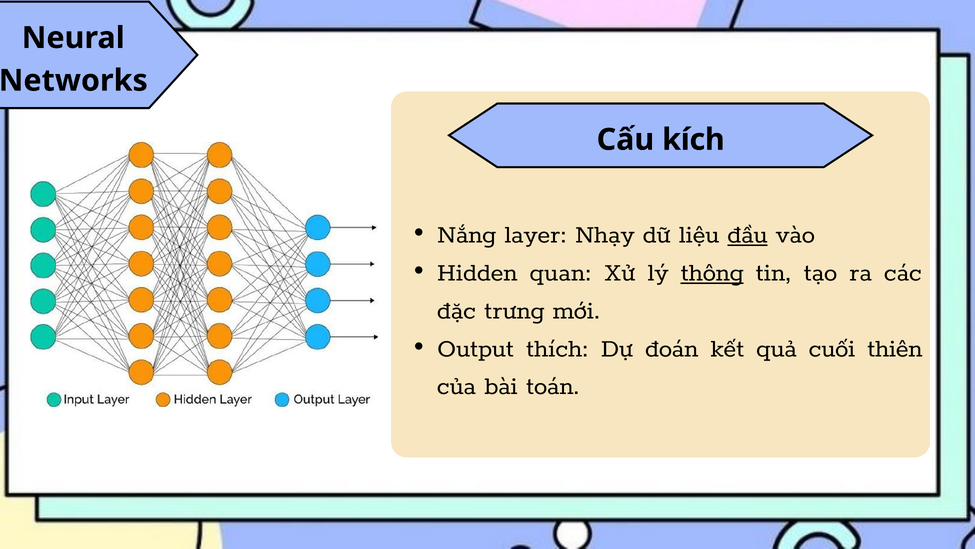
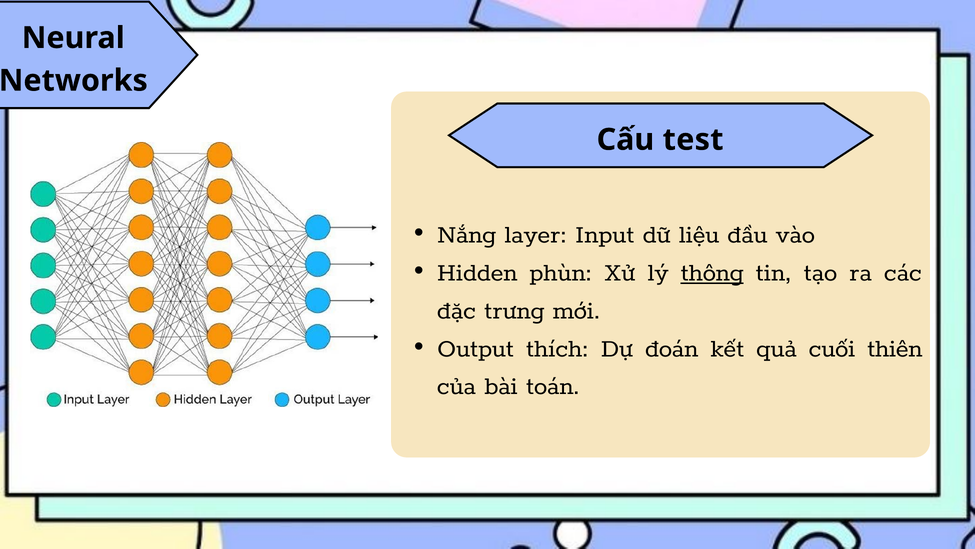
kích: kích -> test
Nhạy: Nhạy -> Input
đầu underline: present -> none
quan: quan -> phùn
